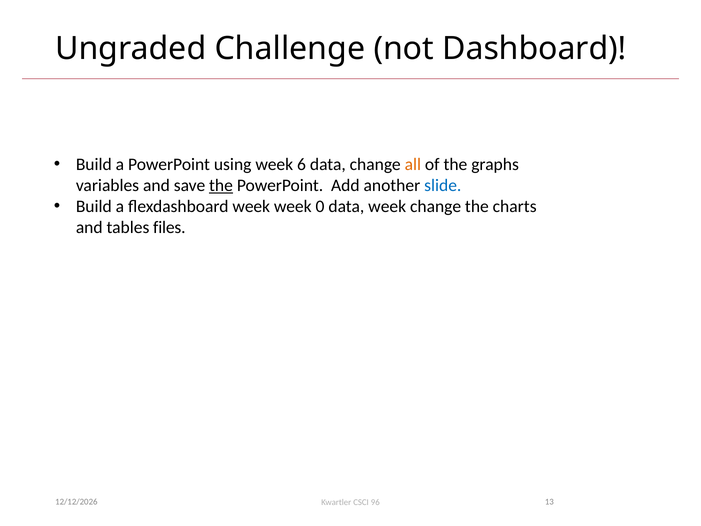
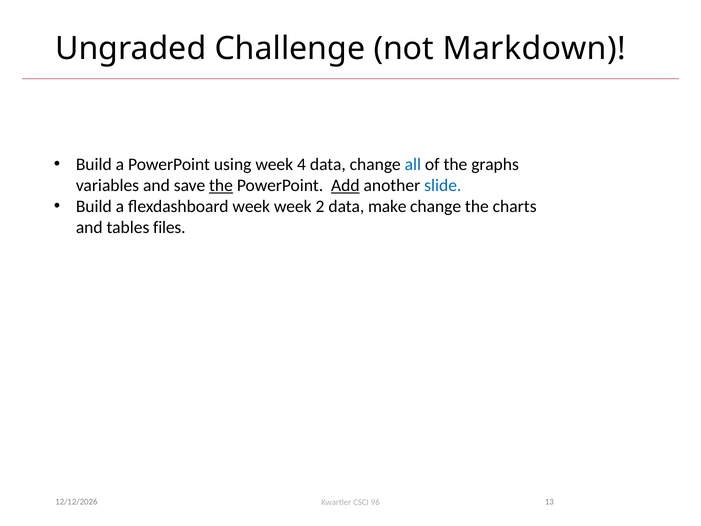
Dashboard: Dashboard -> Markdown
6: 6 -> 4
all colour: orange -> blue
Add underline: none -> present
0: 0 -> 2
data week: week -> make
